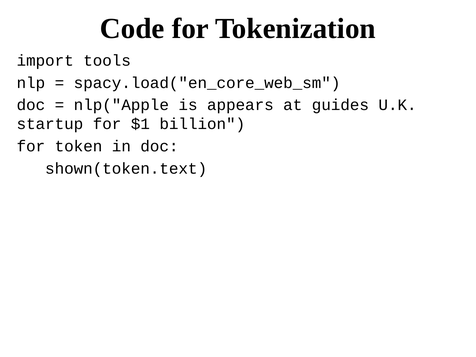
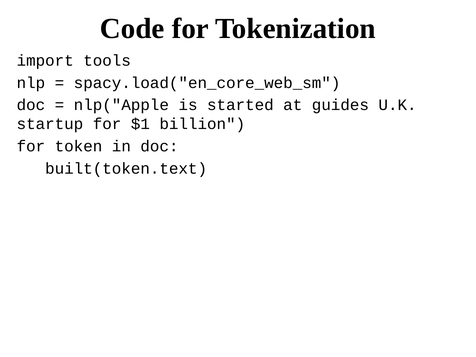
appears: appears -> started
shown(token.text: shown(token.text -> built(token.text
